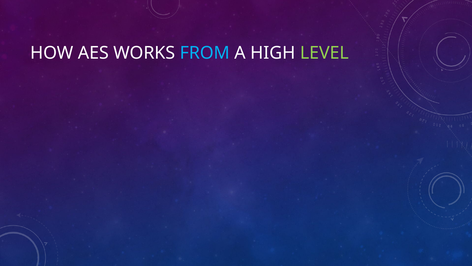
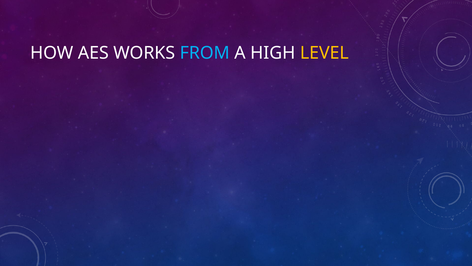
LEVEL colour: light green -> yellow
